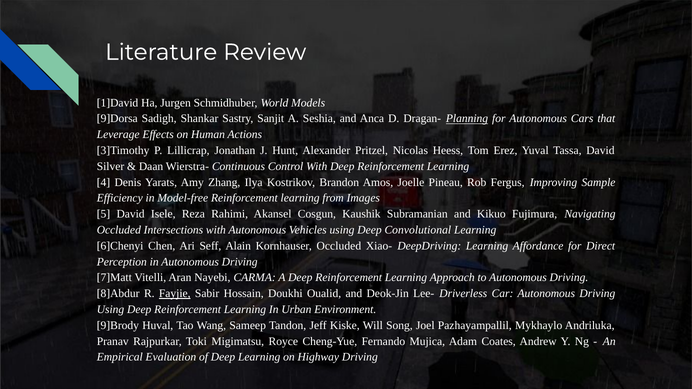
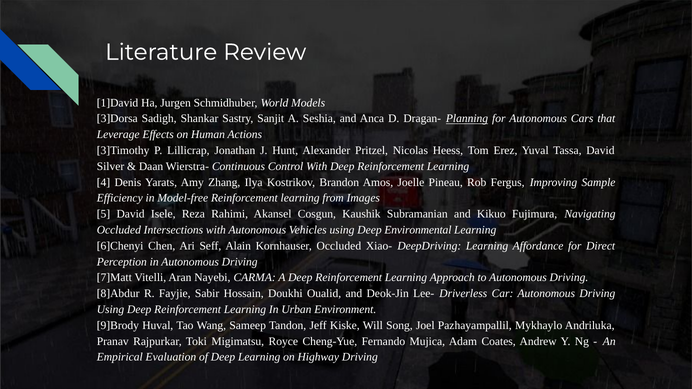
9]Dorsa: 9]Dorsa -> 3]Dorsa
Convolutional: Convolutional -> Environmental
Fayjie underline: present -> none
